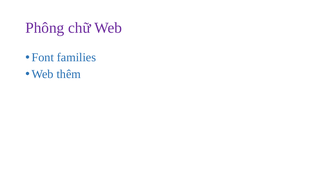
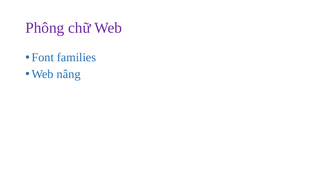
thêm: thêm -> nâng
